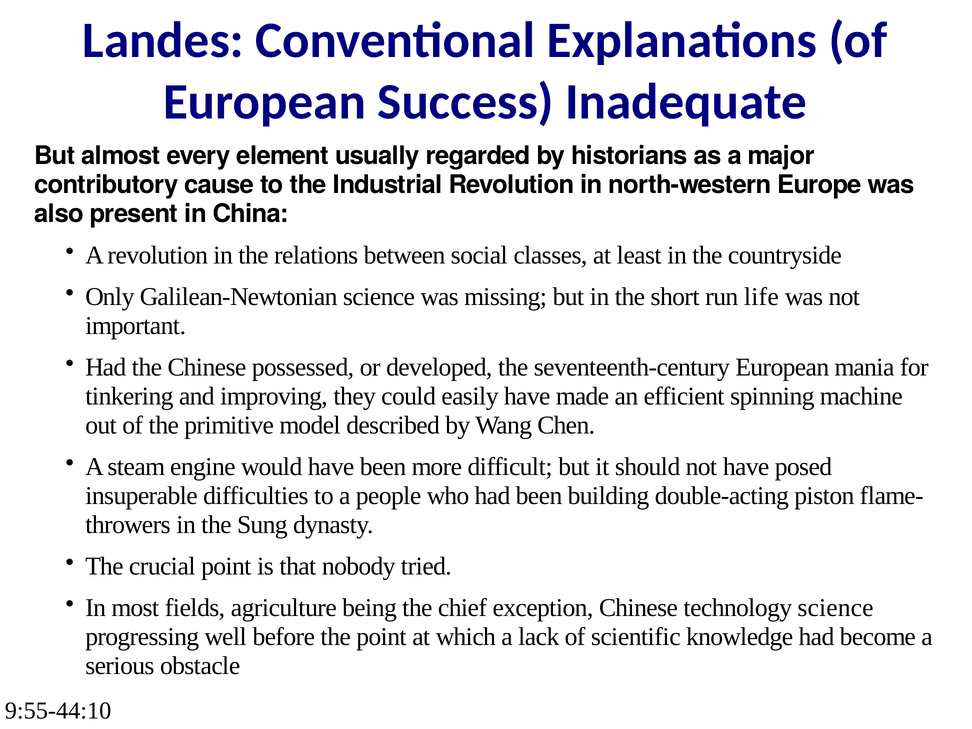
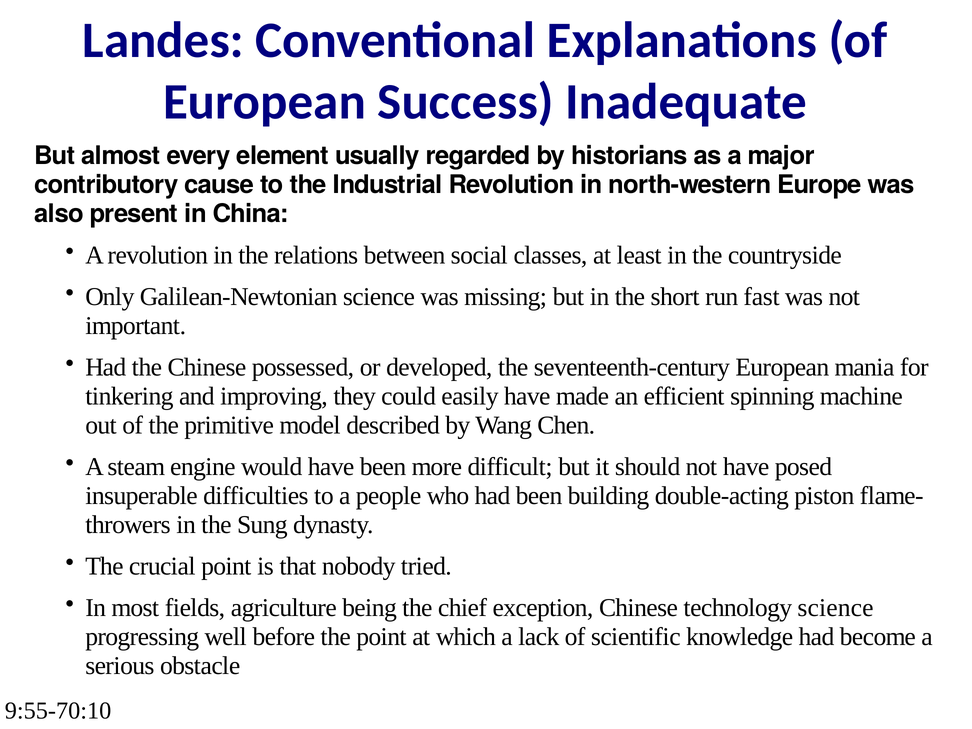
life: life -> fast
9:55-44:10: 9:55-44:10 -> 9:55-70:10
